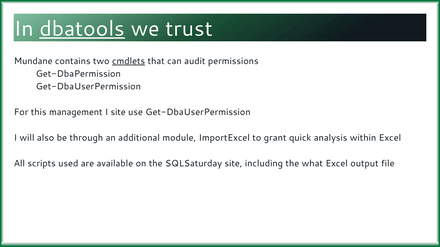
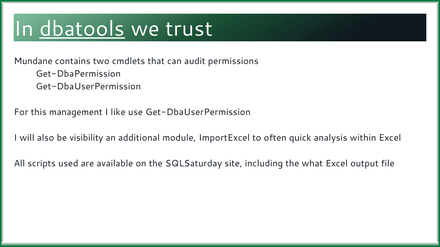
cmdlets underline: present -> none
I site: site -> like
through: through -> visibility
grant: grant -> often
